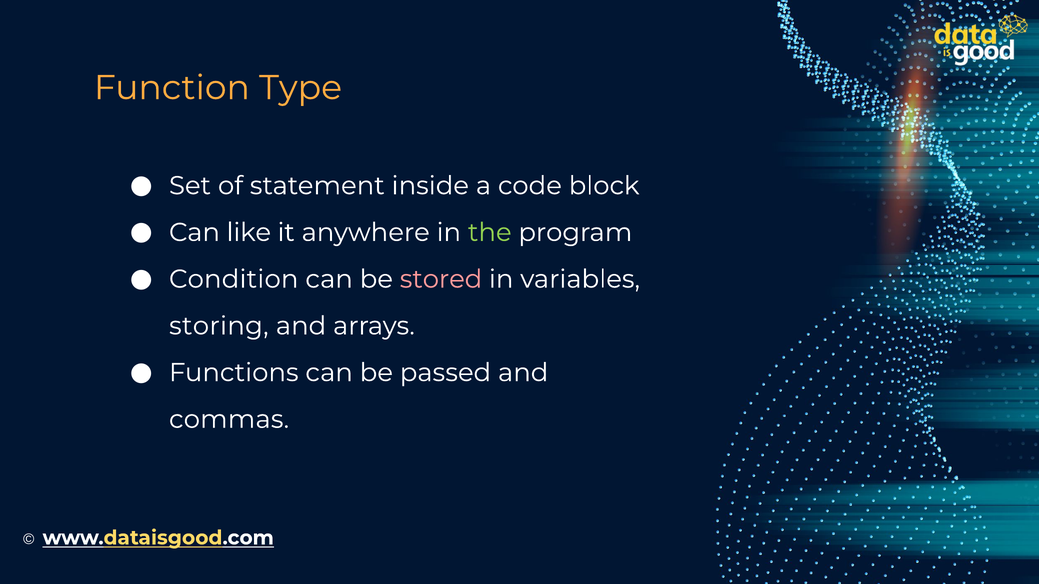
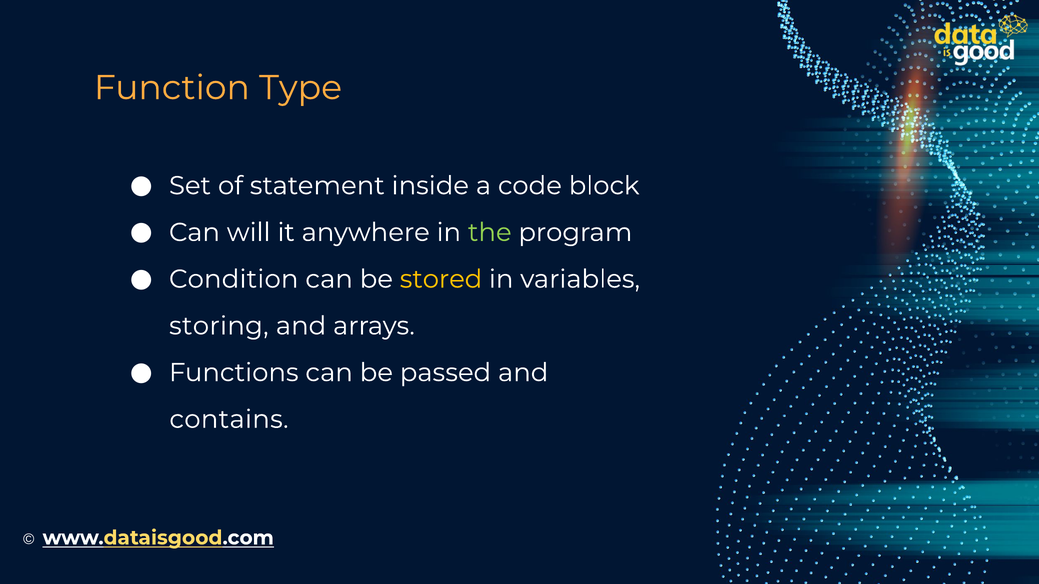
like: like -> will
stored colour: pink -> yellow
commas: commas -> contains
